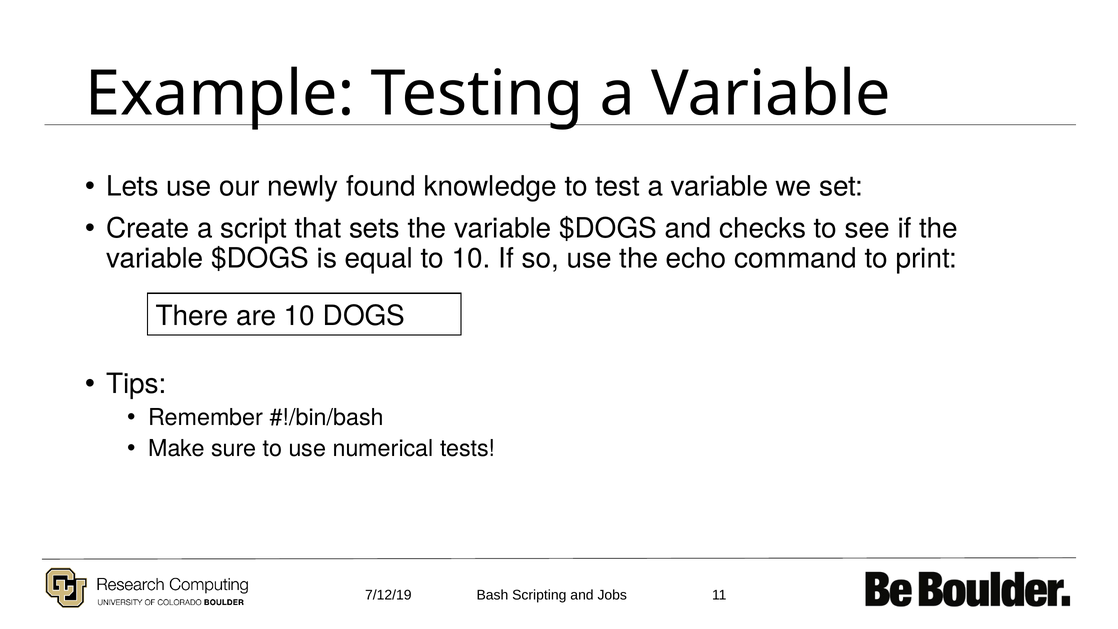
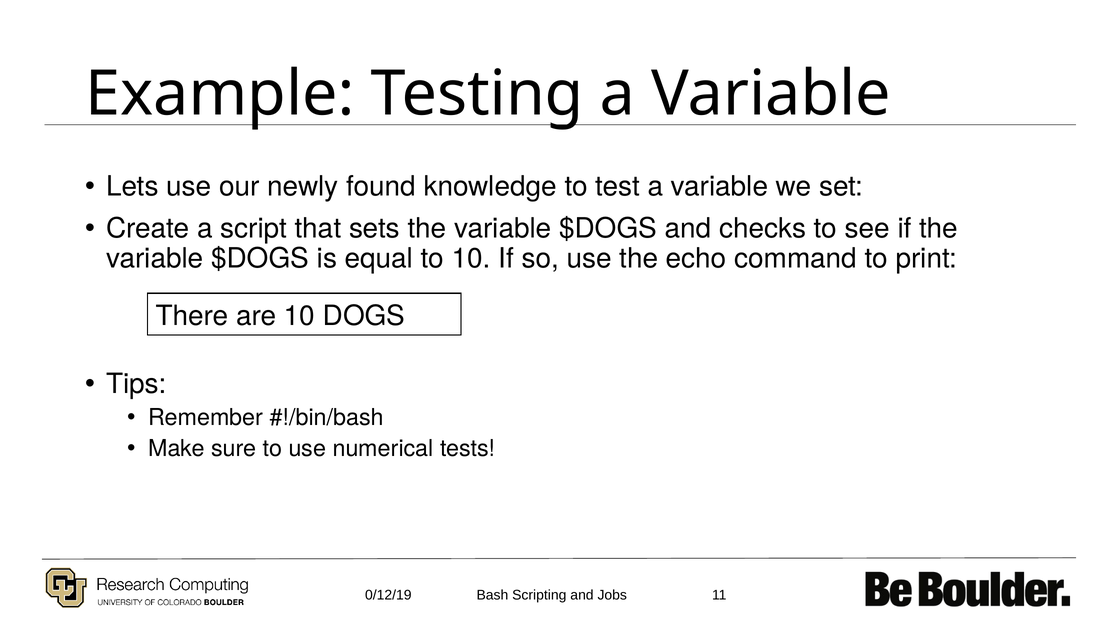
7/12/19: 7/12/19 -> 0/12/19
